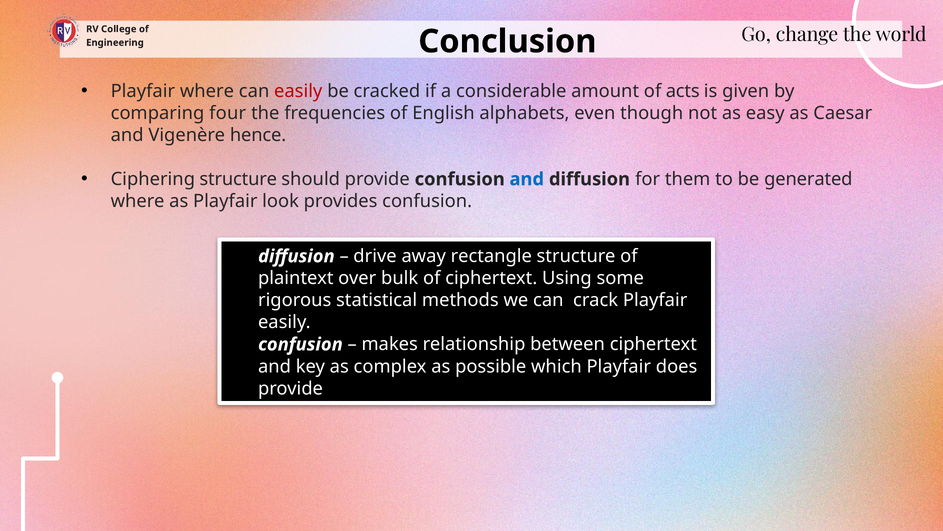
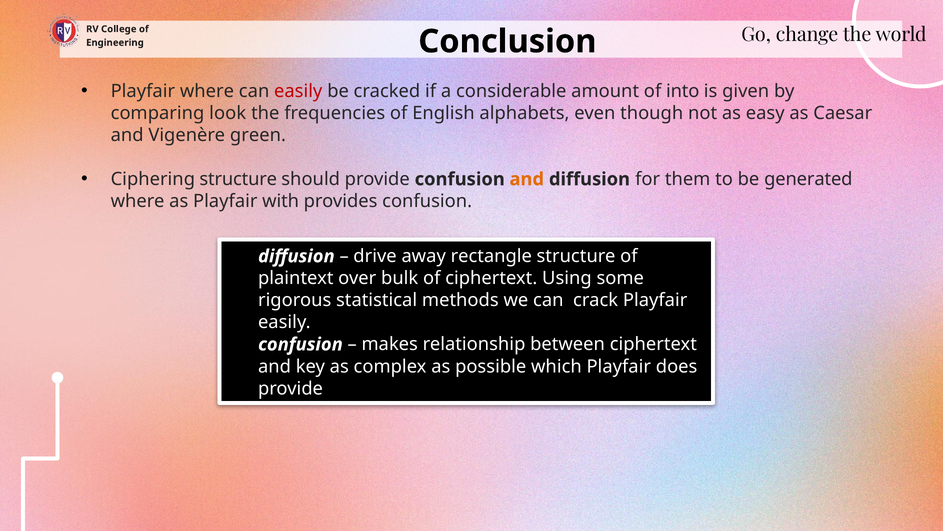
acts: acts -> into
four: four -> look
hence: hence -> green
and at (527, 179) colour: blue -> orange
look: look -> with
